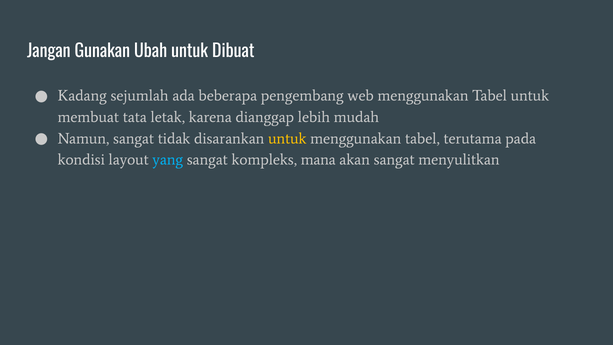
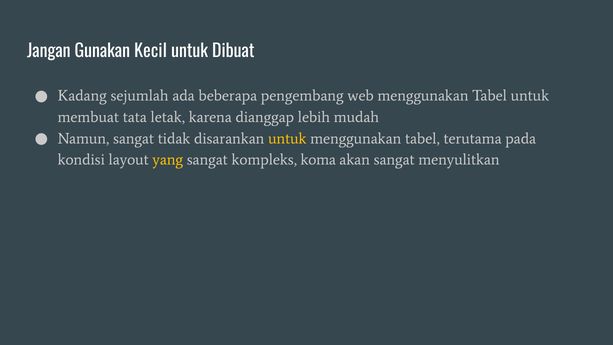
Ubah: Ubah -> Kecil
yang colour: light blue -> yellow
mana: mana -> koma
